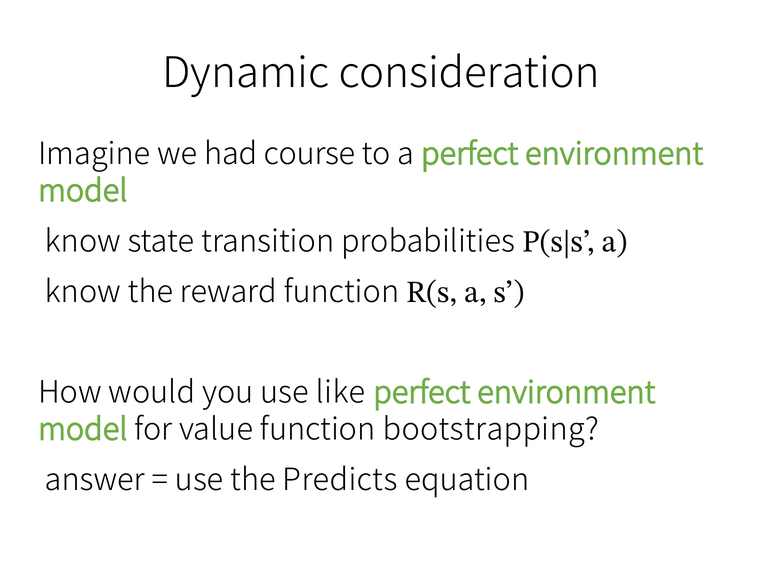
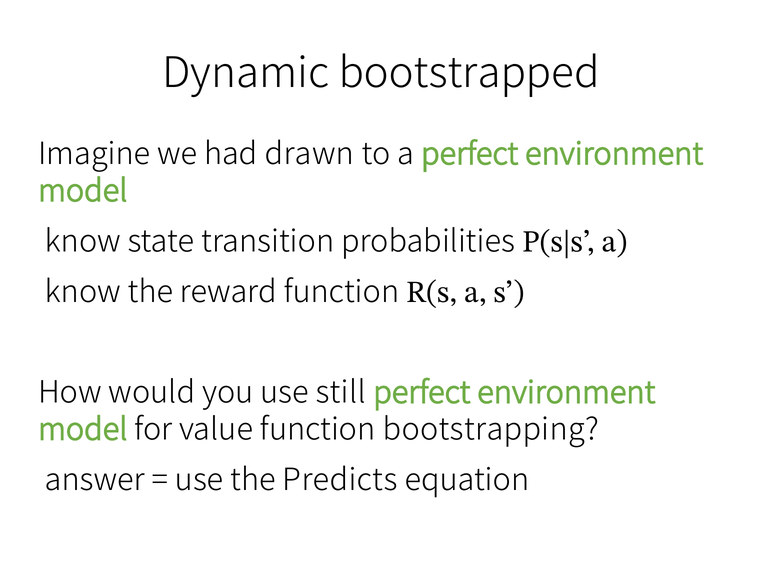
consideration: consideration -> bootstrapped
course: course -> drawn
like: like -> still
